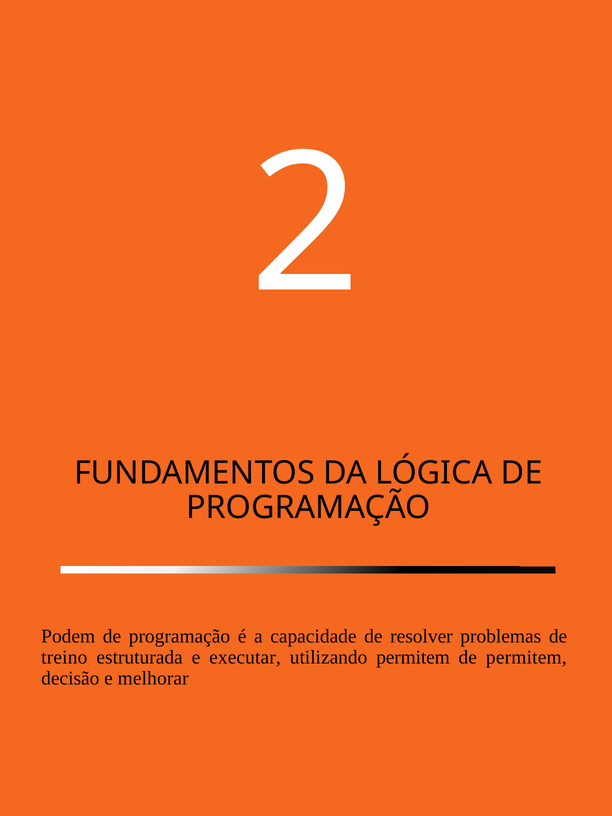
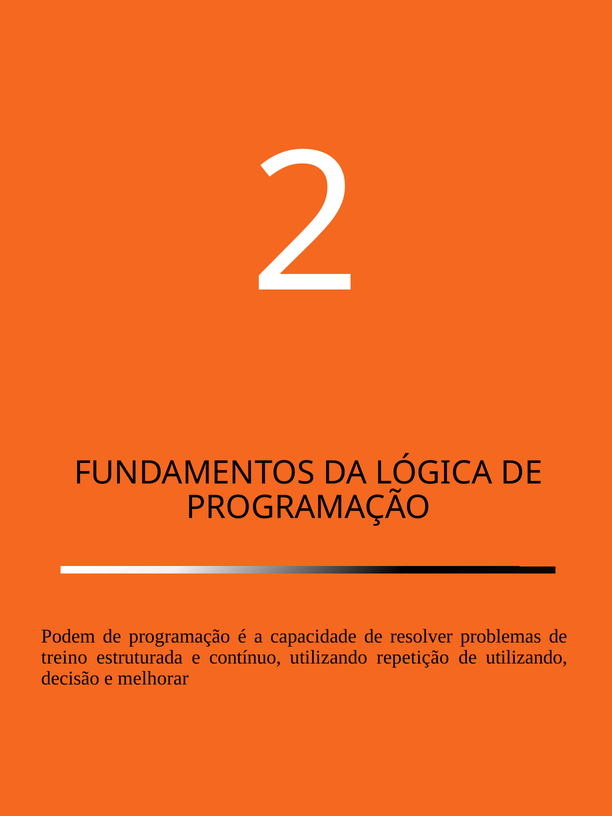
executar: executar -> contínuo
utilizando permitem: permitem -> repetição
de permitem: permitem -> utilizando
